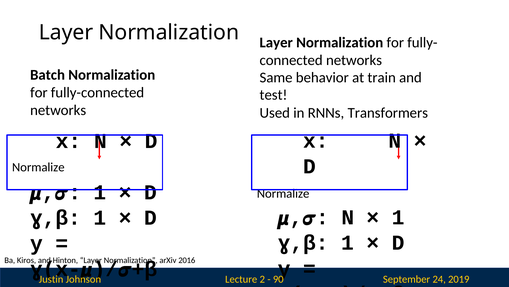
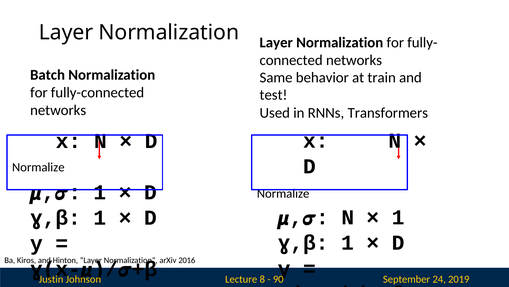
2: 2 -> 8
